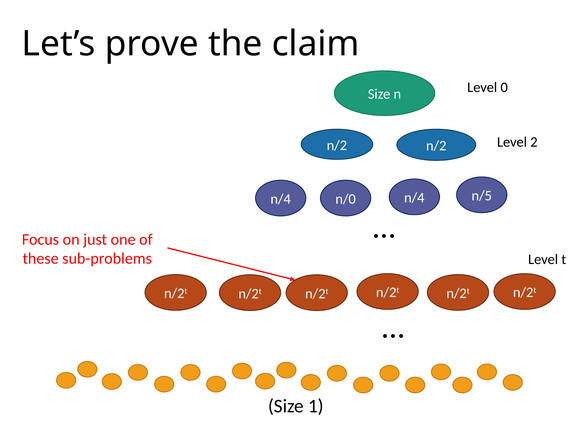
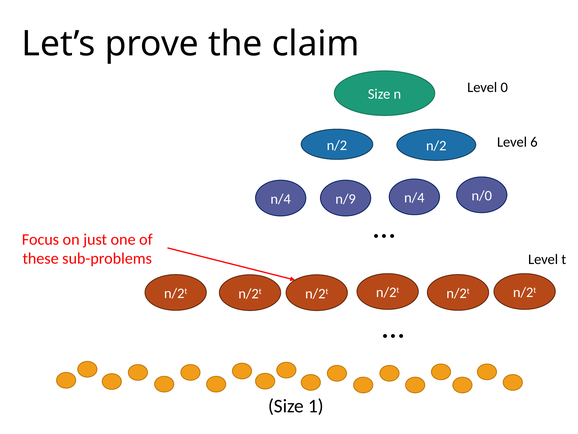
2: 2 -> 6
n/5: n/5 -> n/0
n/0: n/0 -> n/9
